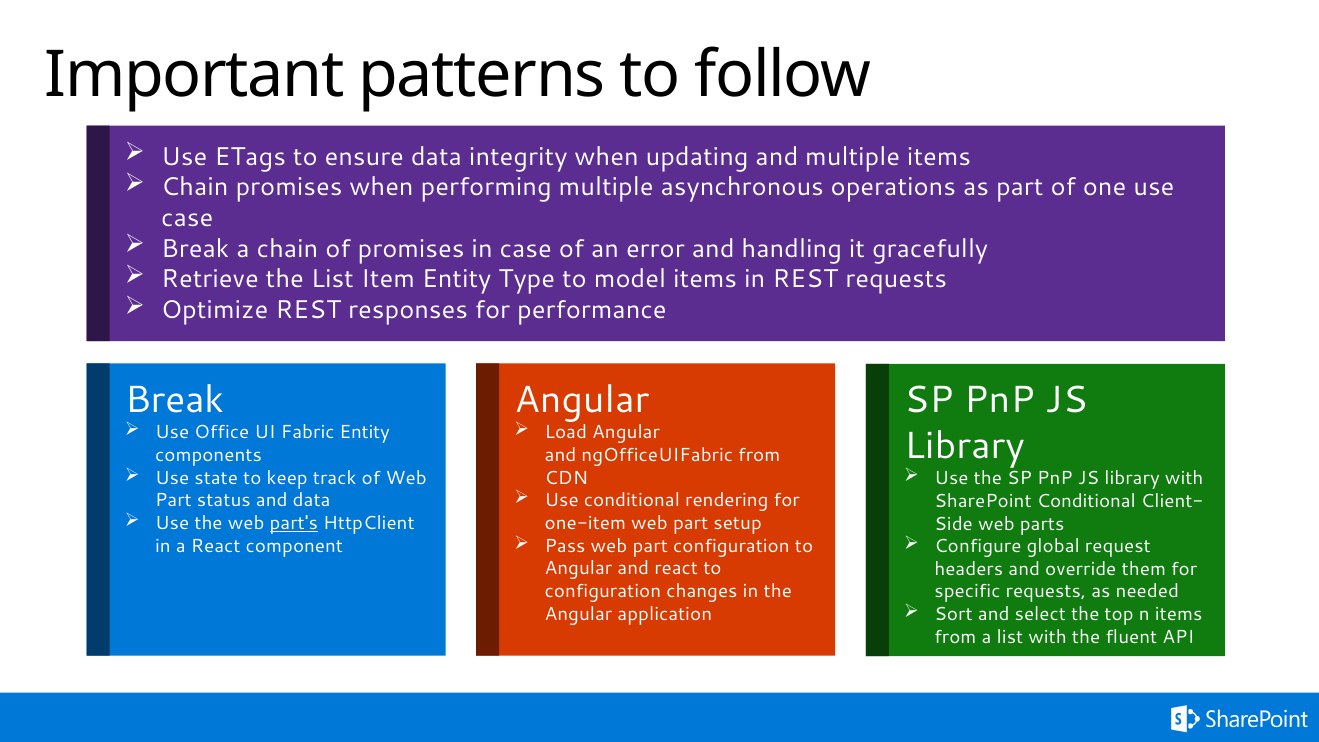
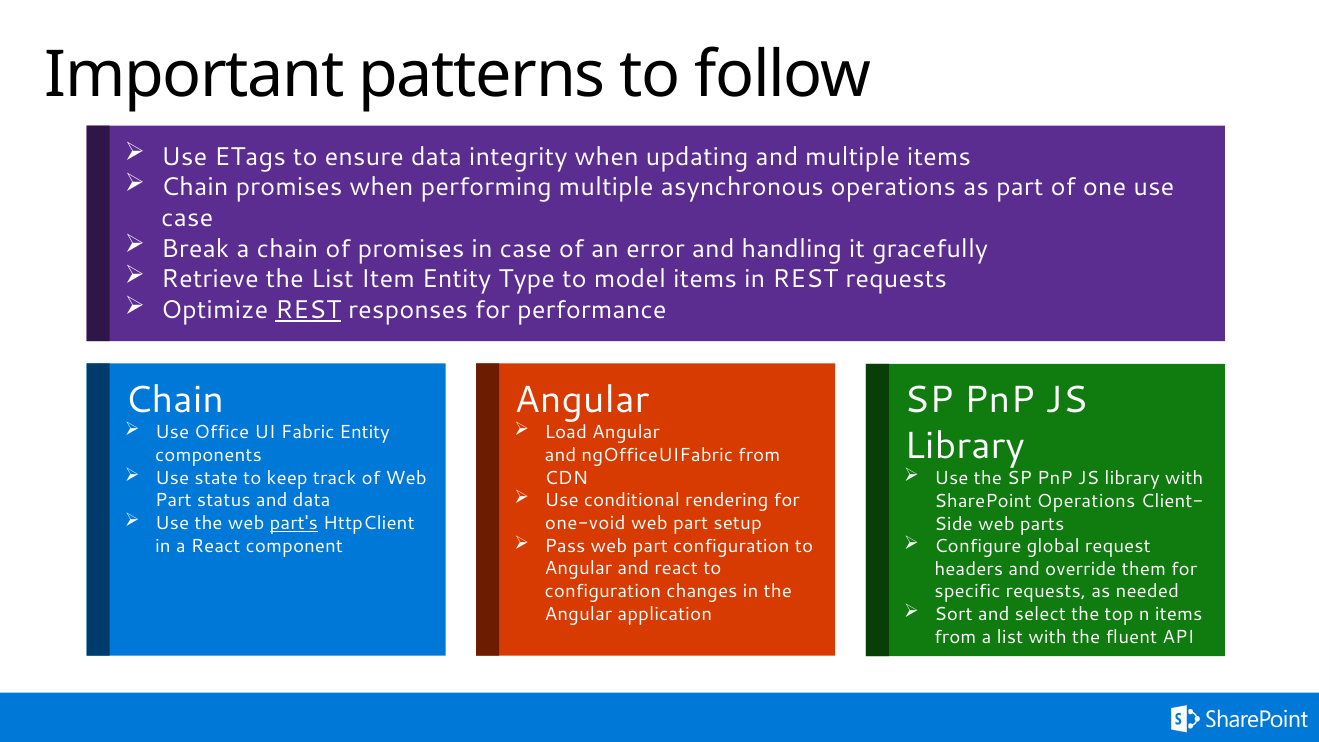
REST at (308, 310) underline: none -> present
Break at (174, 400): Break -> Chain
SharePoint Conditional: Conditional -> Operations
one-item: one-item -> one-void
